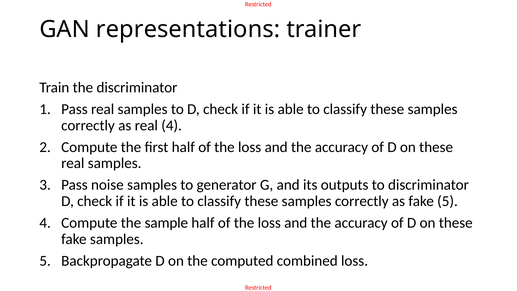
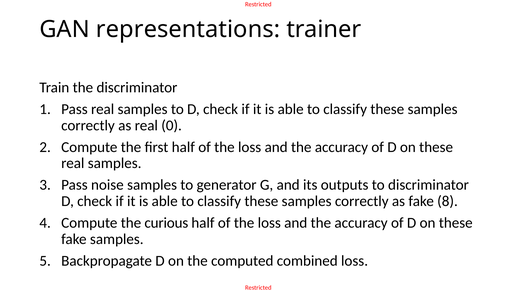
real 4: 4 -> 0
fake 5: 5 -> 8
sample: sample -> curious
